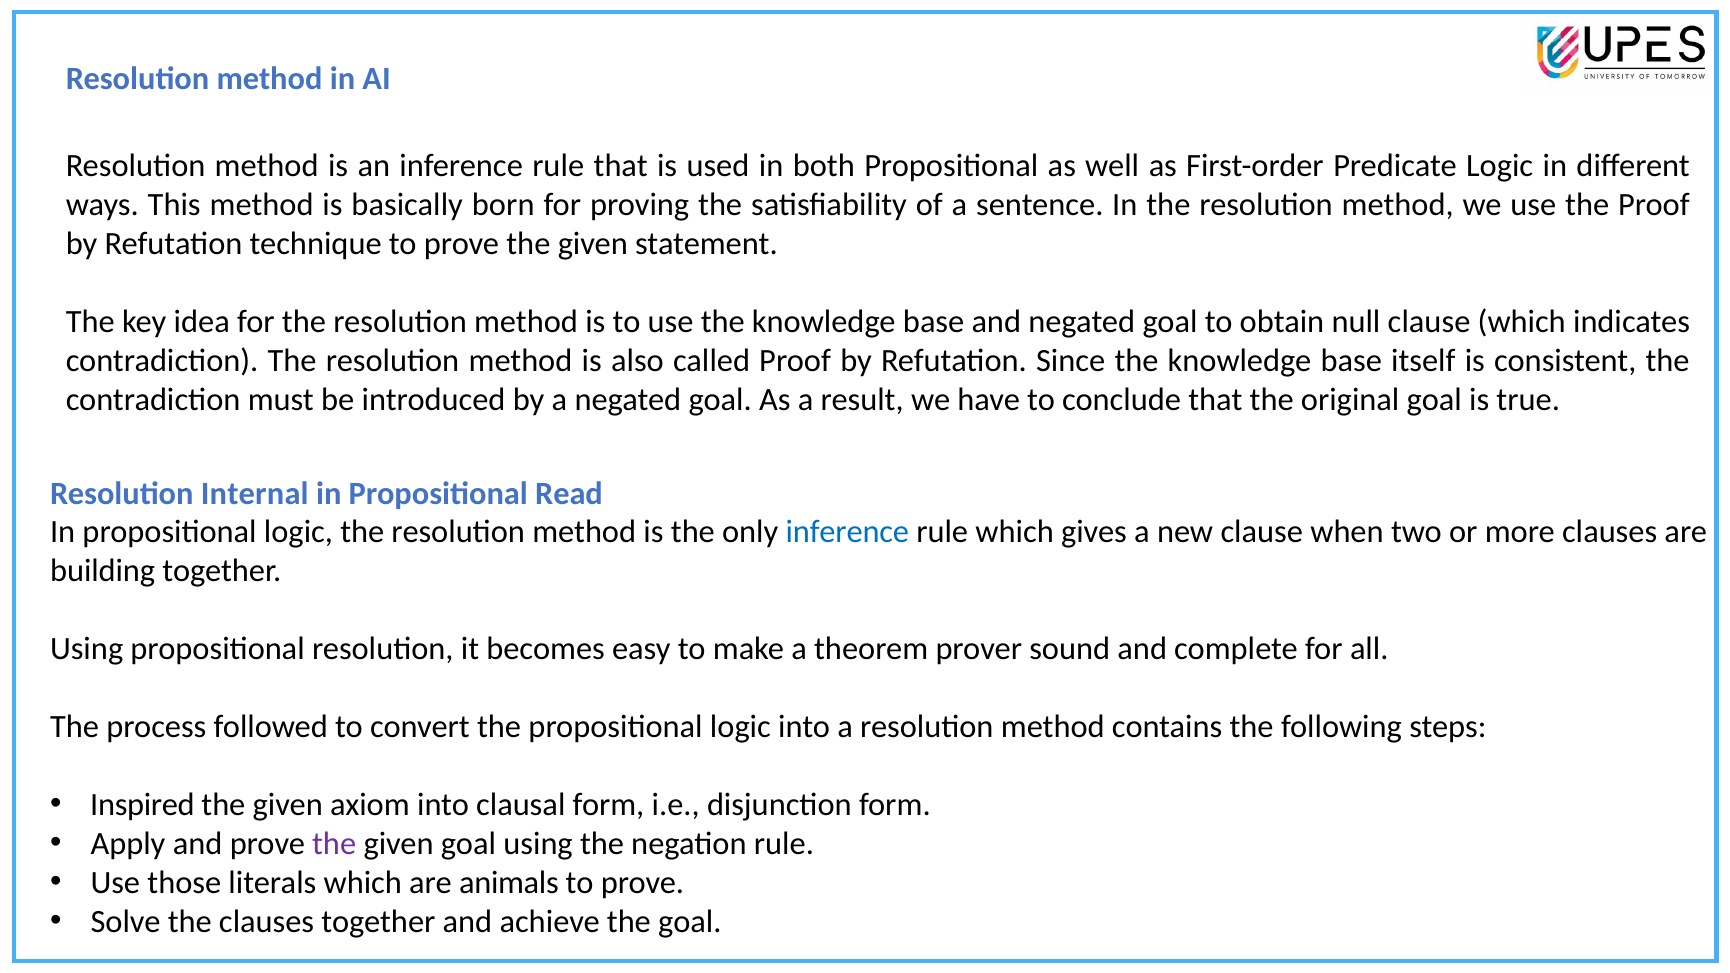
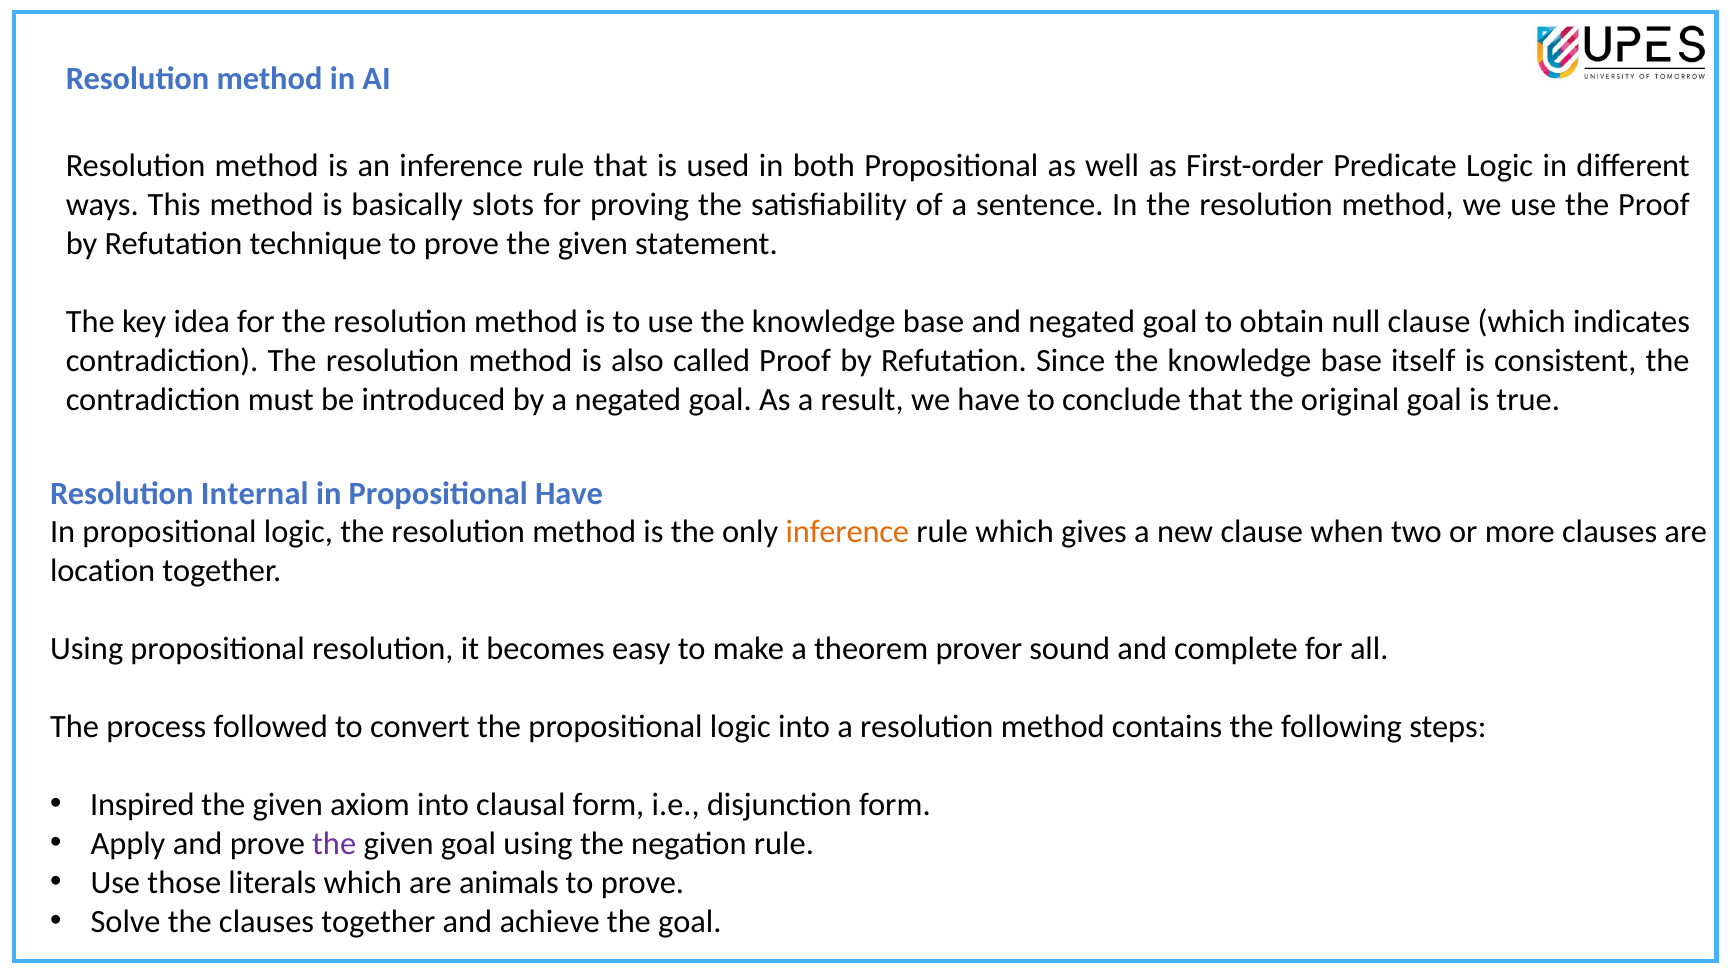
born: born -> slots
Propositional Read: Read -> Have
inference at (847, 532) colour: blue -> orange
building: building -> location
